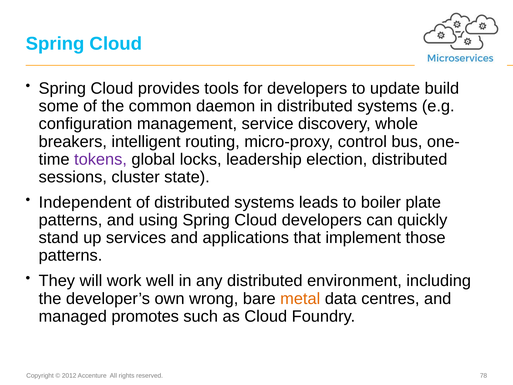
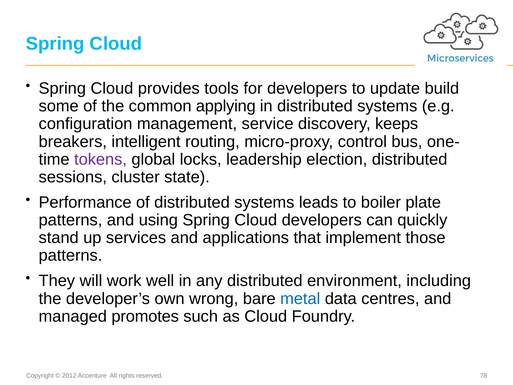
daemon: daemon -> applying
whole: whole -> keeps
Independent: Independent -> Performance
metal colour: orange -> blue
